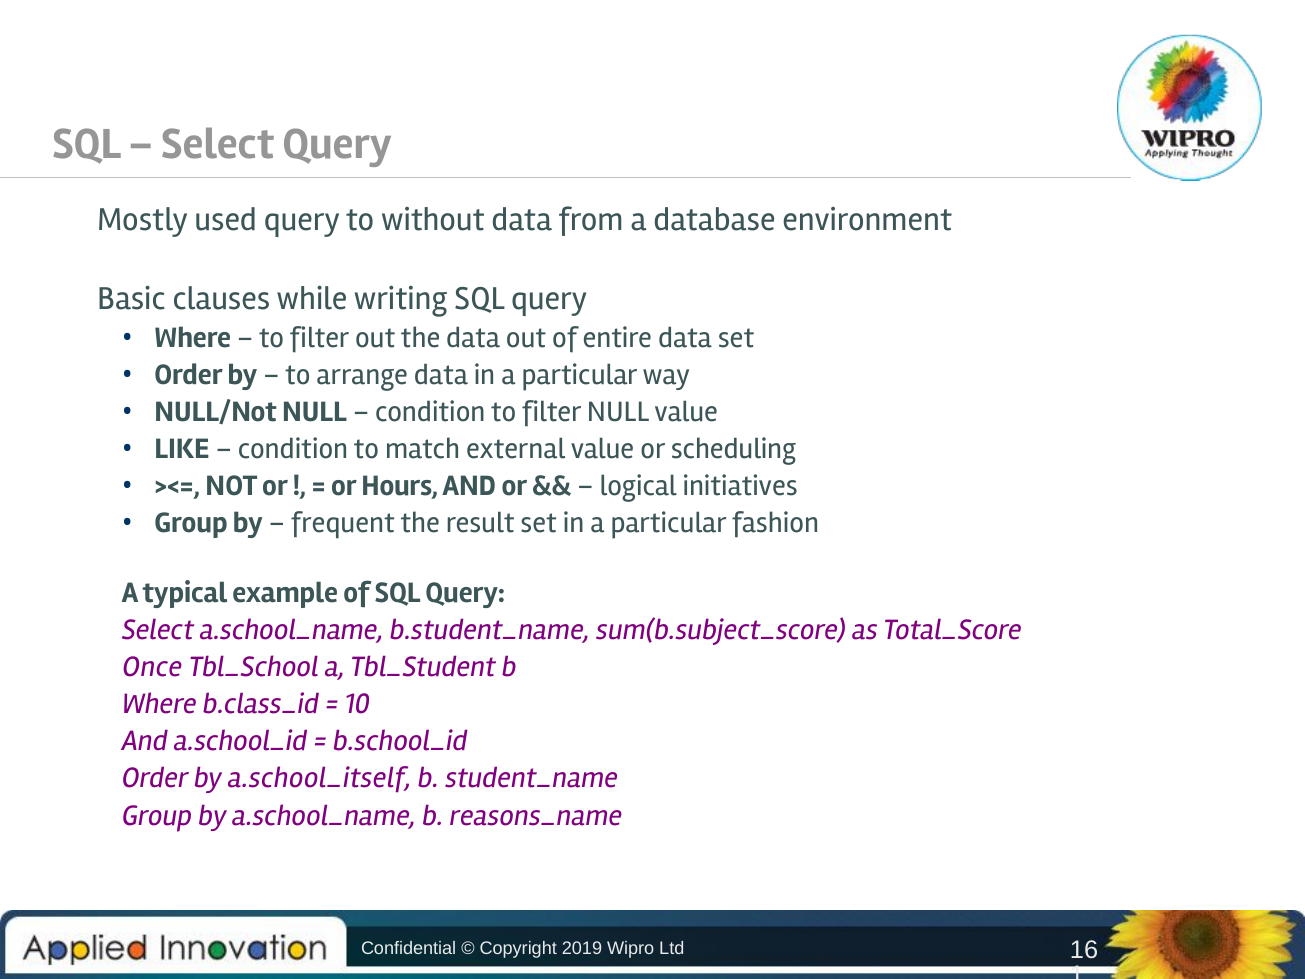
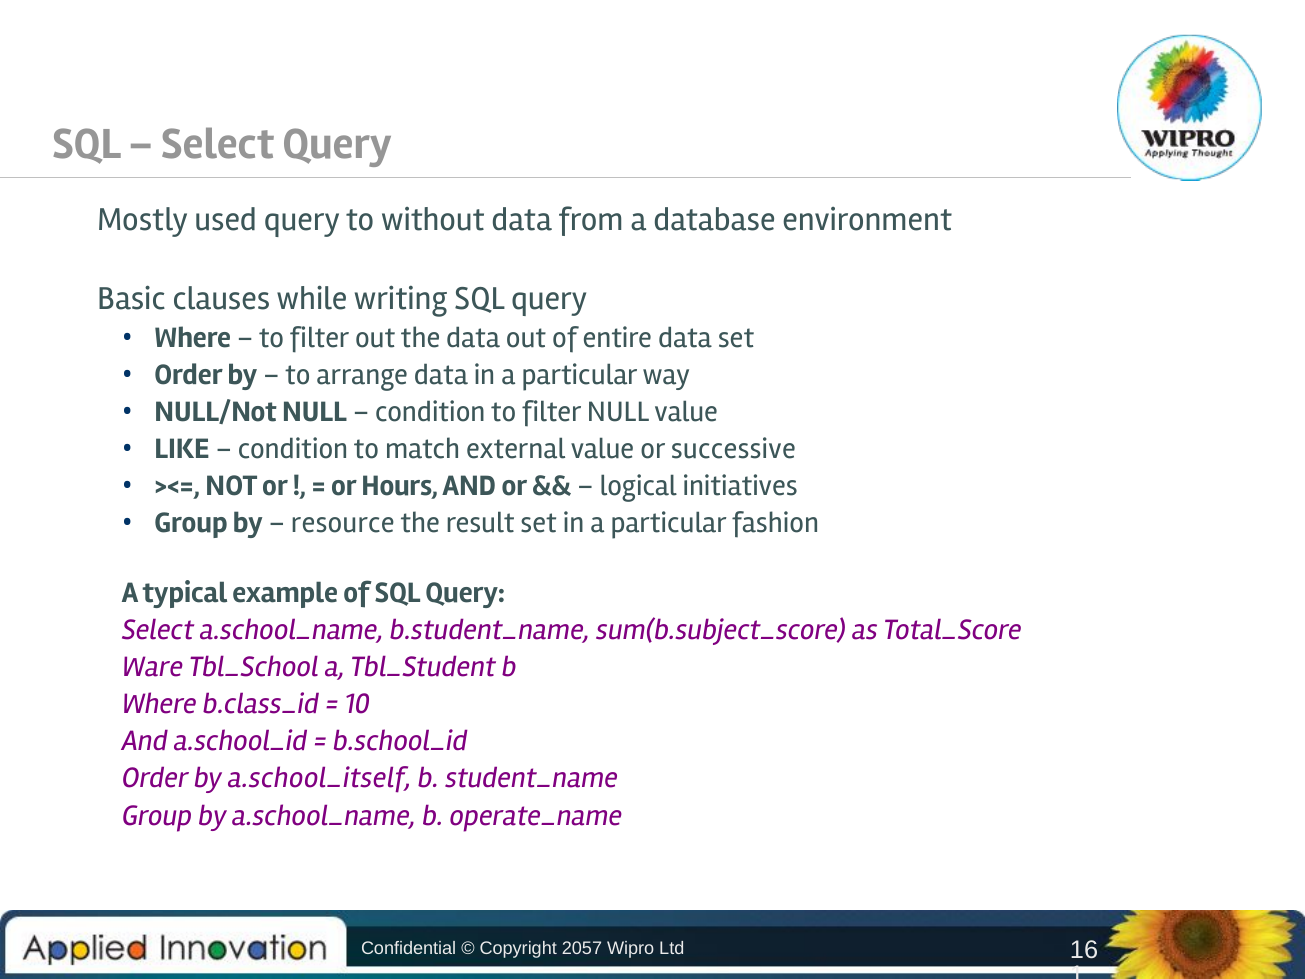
scheduling: scheduling -> successive
frequent: frequent -> resource
Once: Once -> Ware
reasons_name: reasons_name -> operate_name
2019: 2019 -> 2057
